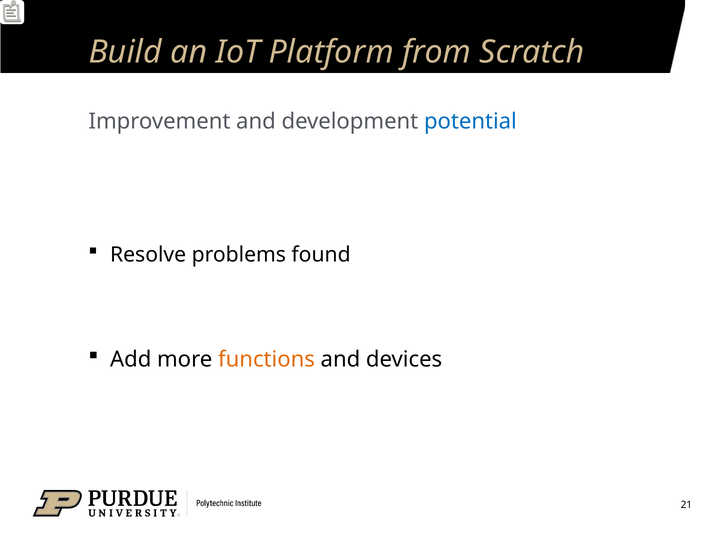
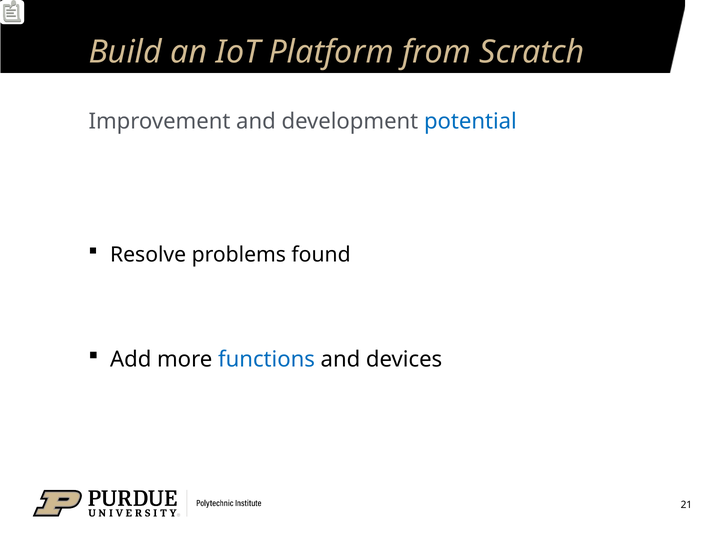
functions colour: orange -> blue
